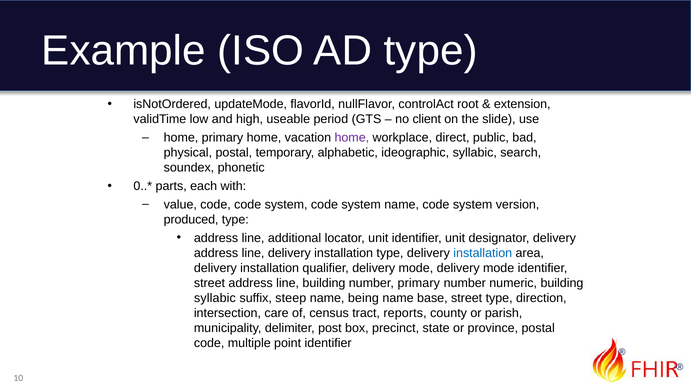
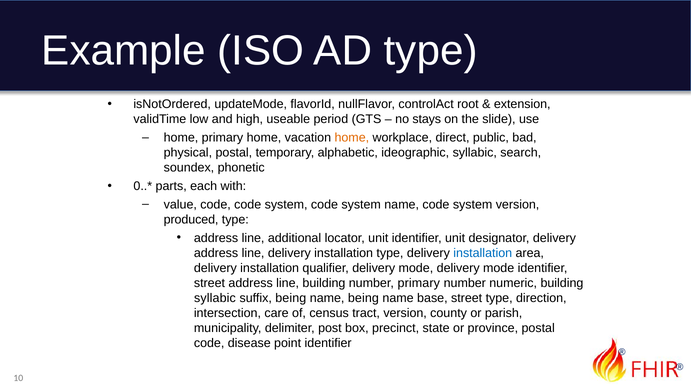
client: client -> stays
home at (352, 138) colour: purple -> orange
suffix steep: steep -> being
tract reports: reports -> version
multiple: multiple -> disease
